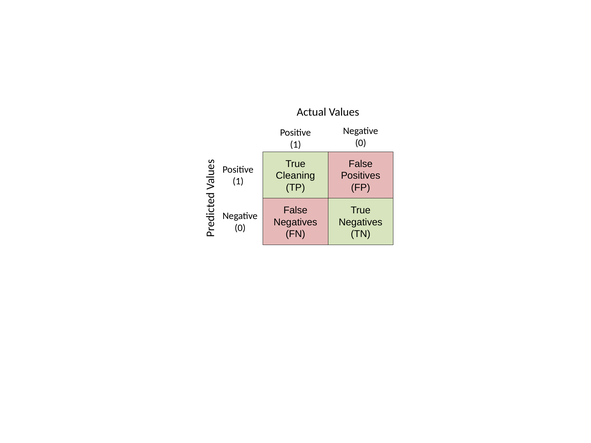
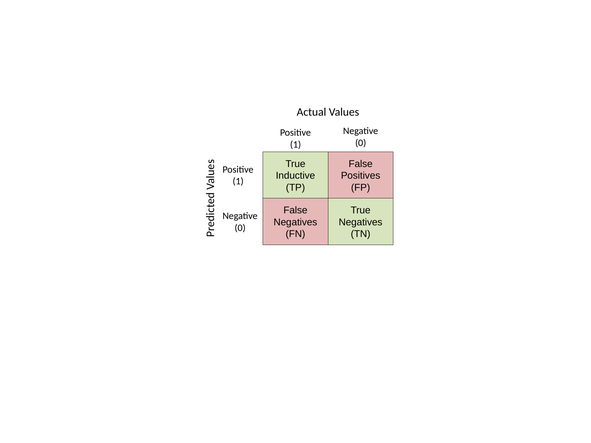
Cleaning: Cleaning -> Inductive
